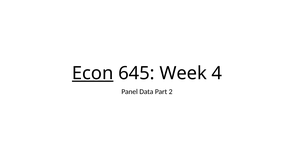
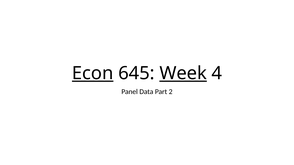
Week underline: none -> present
